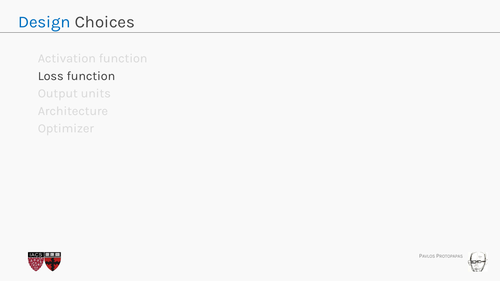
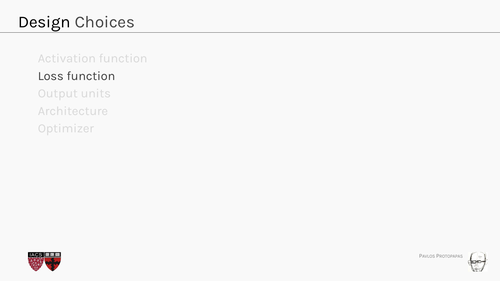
Design colour: blue -> black
